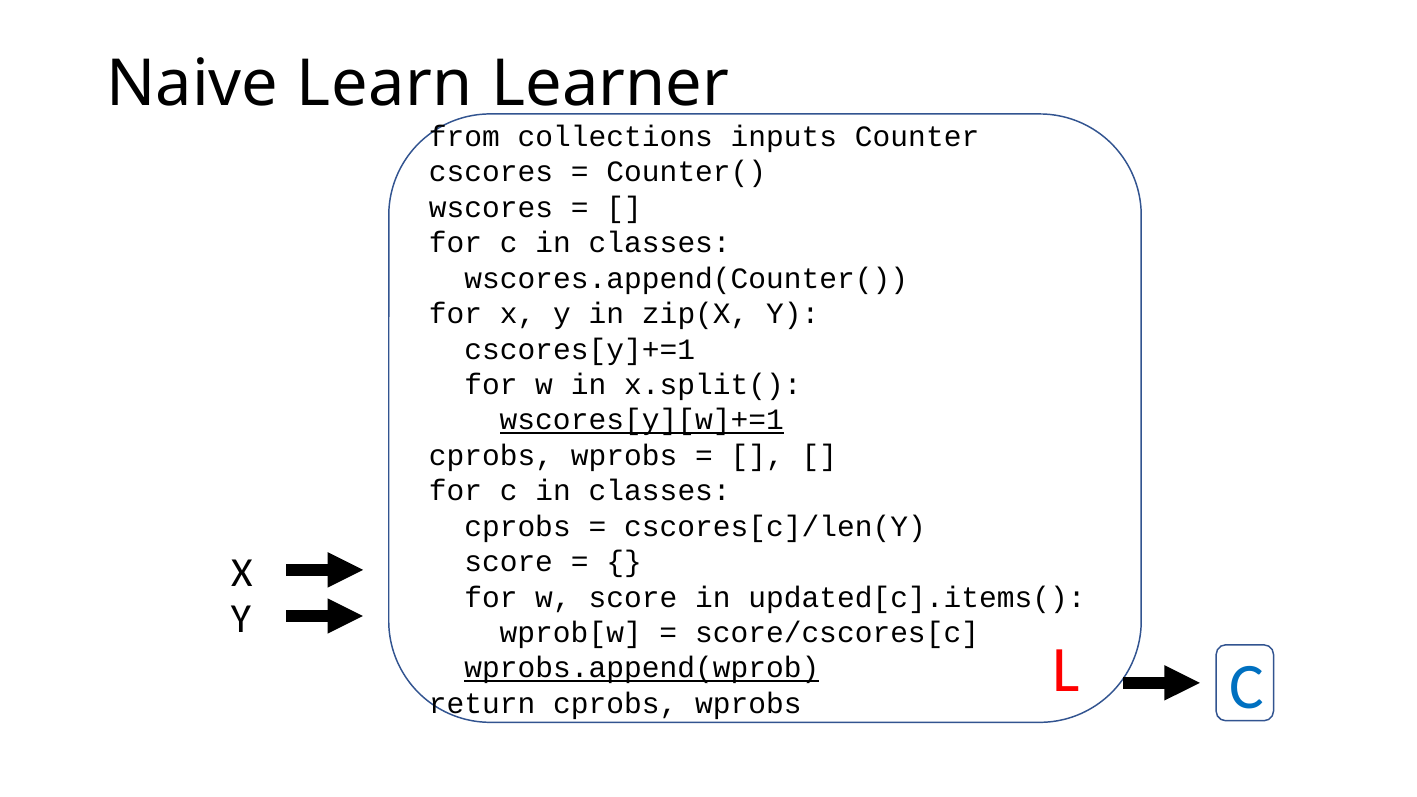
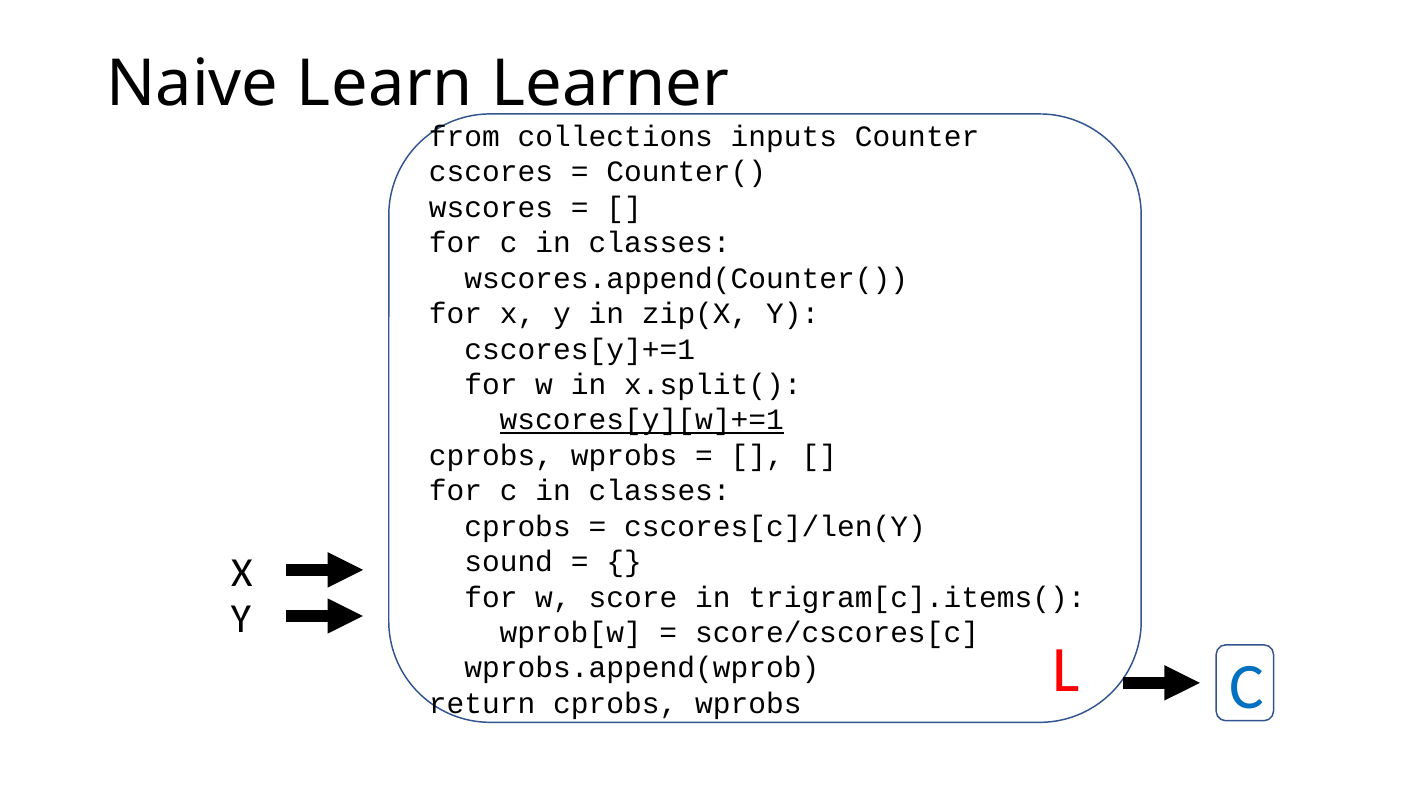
score at (509, 562): score -> sound
updated[c].items(: updated[c].items( -> trigram[c].items(
wprobs.append(wprob underline: present -> none
